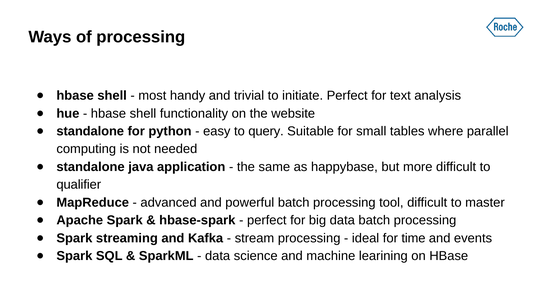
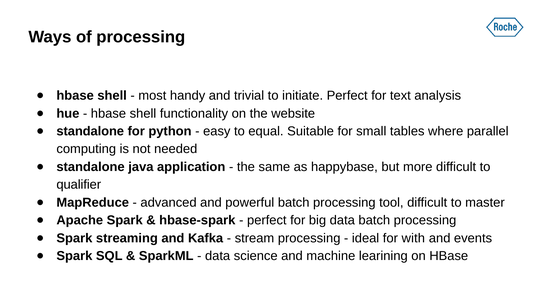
query: query -> equal
time: time -> with
